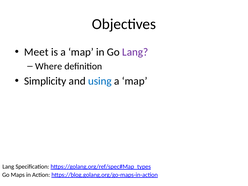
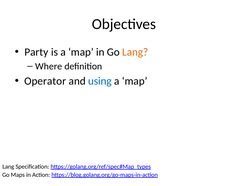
Meet: Meet -> Party
Lang at (135, 52) colour: purple -> orange
Simplicity: Simplicity -> Operator
